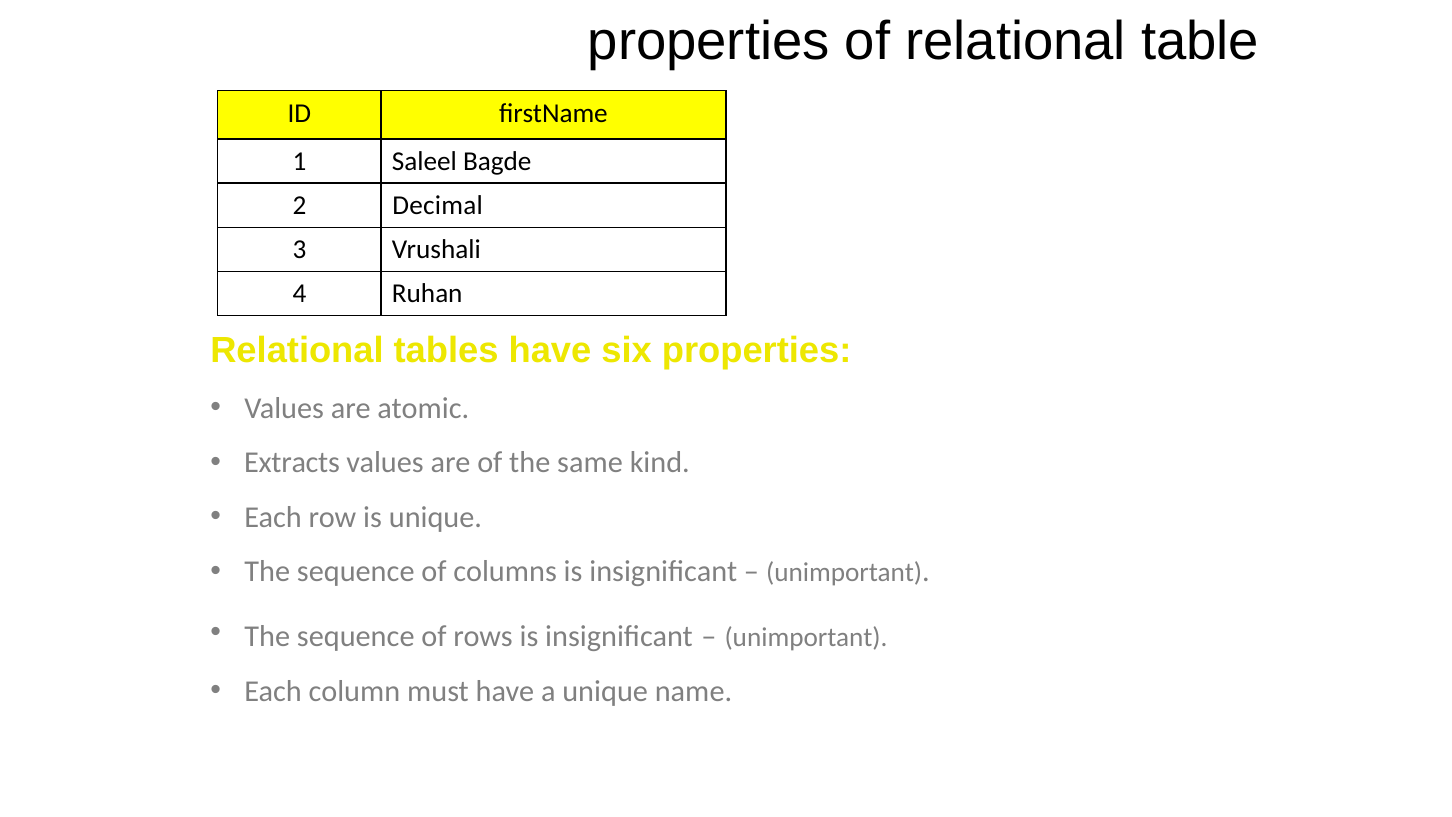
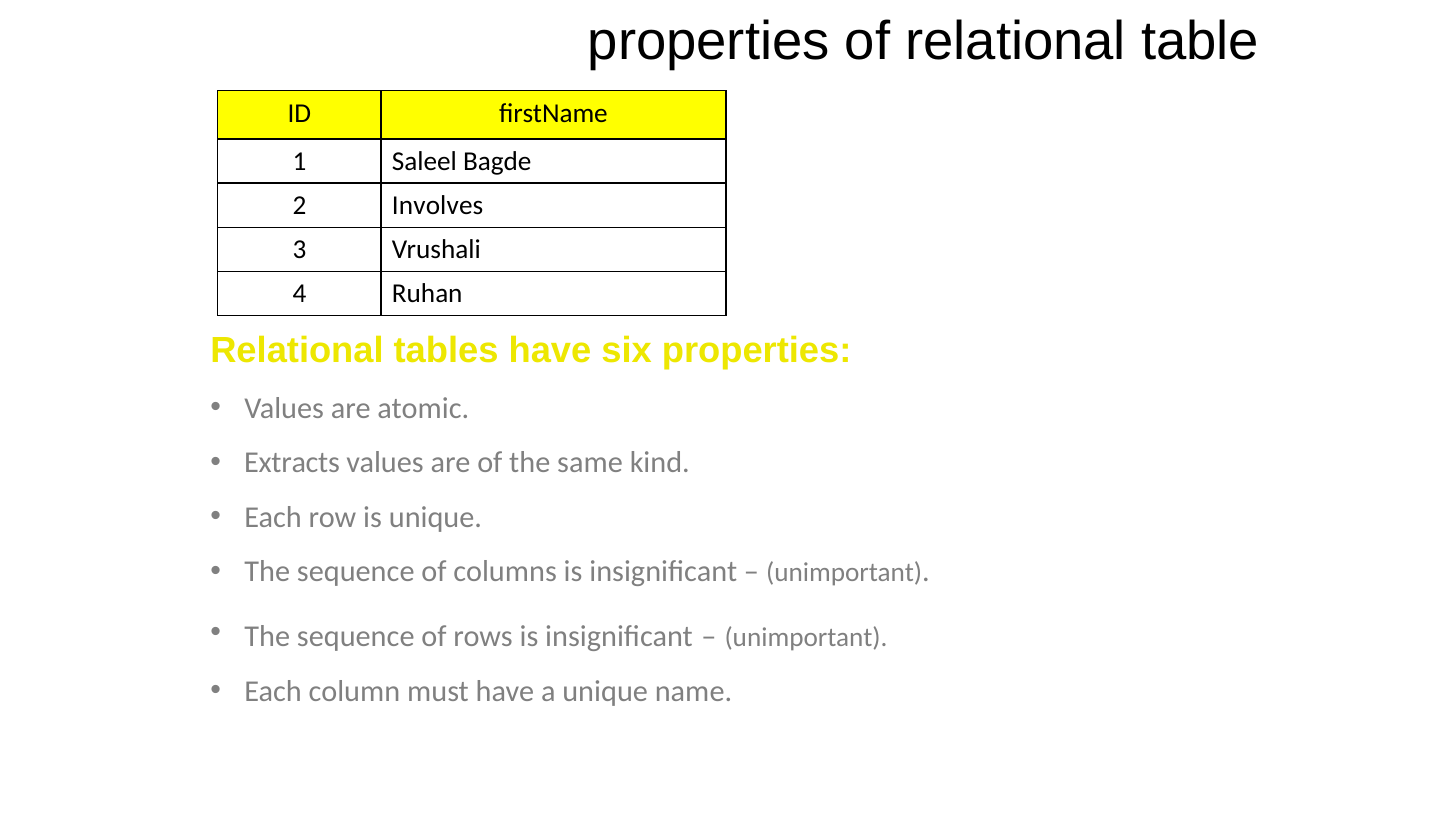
Decimal: Decimal -> Involves
